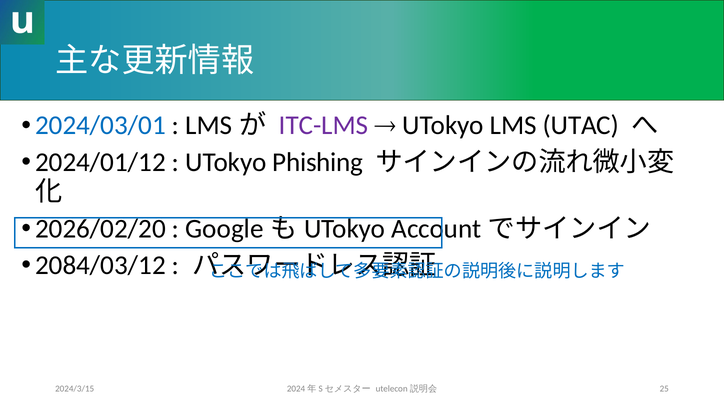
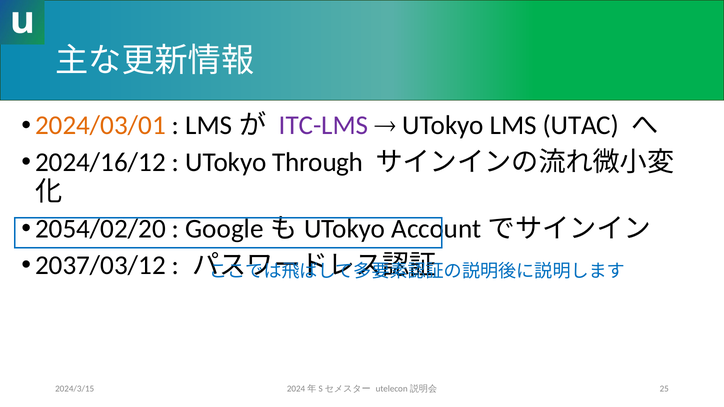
2024/03/01 colour: blue -> orange
2024/01/12: 2024/01/12 -> 2024/16/12
Phishing: Phishing -> Through
2026/02/20: 2026/02/20 -> 2054/02/20
2084/03/12: 2084/03/12 -> 2037/03/12
